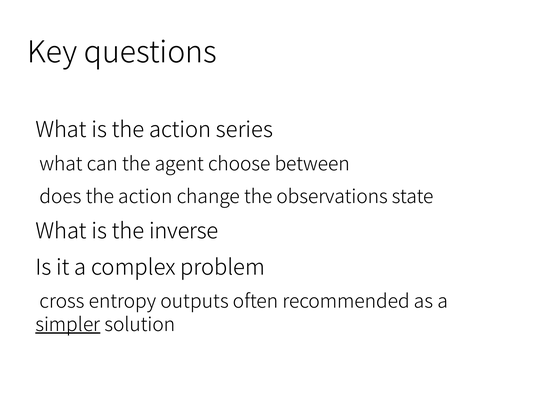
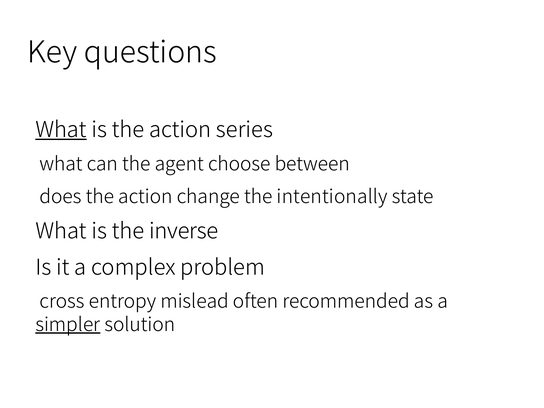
What at (61, 130) underline: none -> present
observations: observations -> intentionally
outputs: outputs -> mislead
